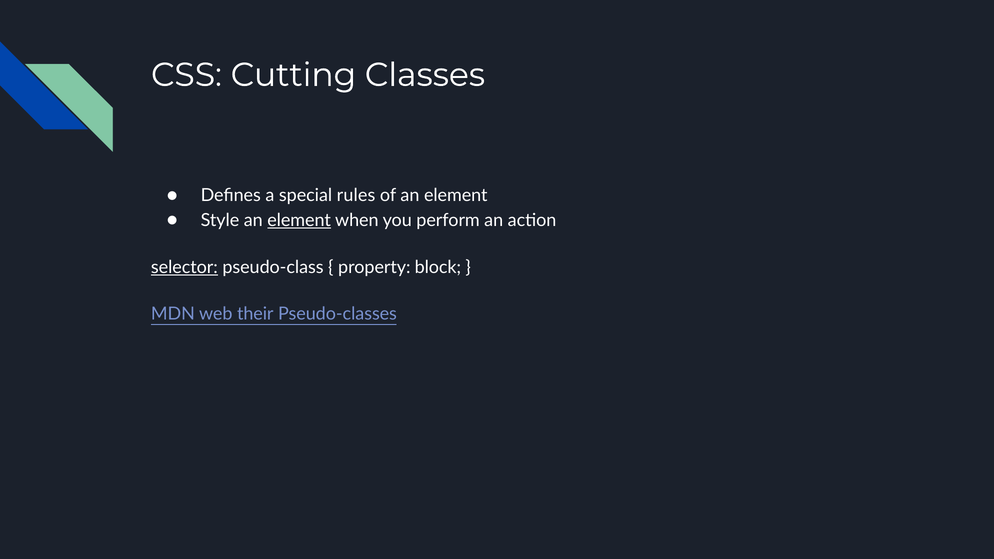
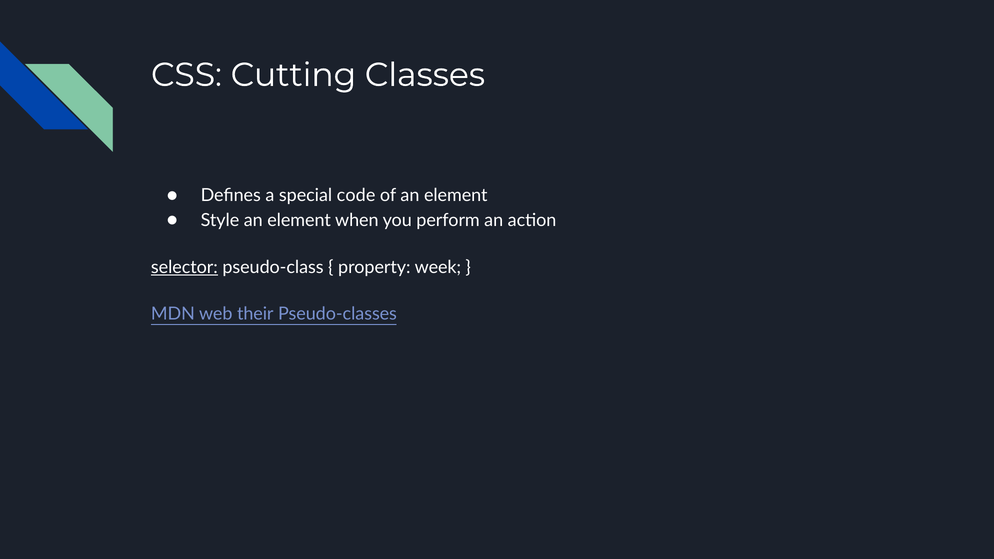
rules: rules -> code
element at (299, 220) underline: present -> none
block: block -> week
